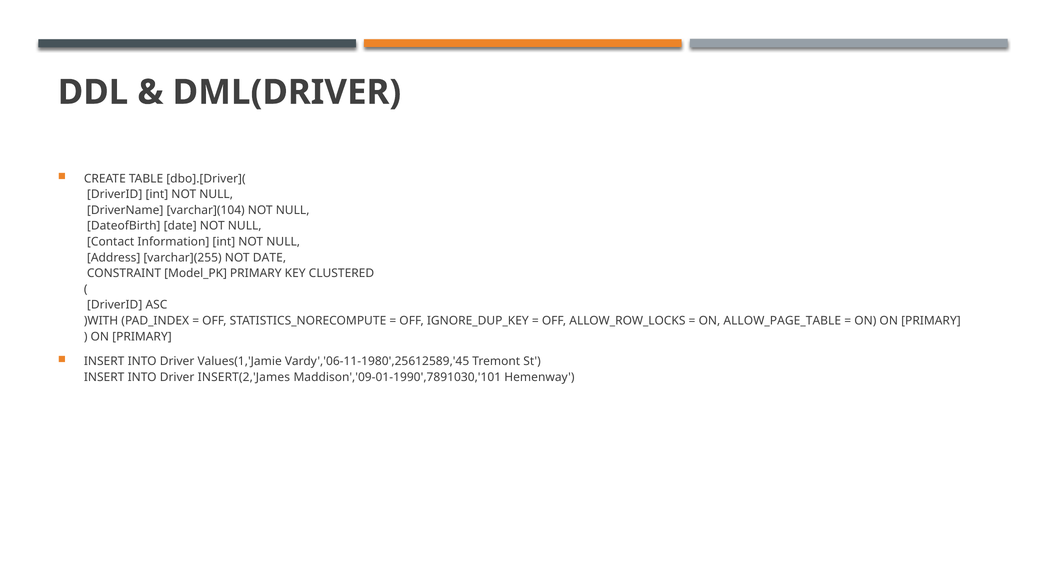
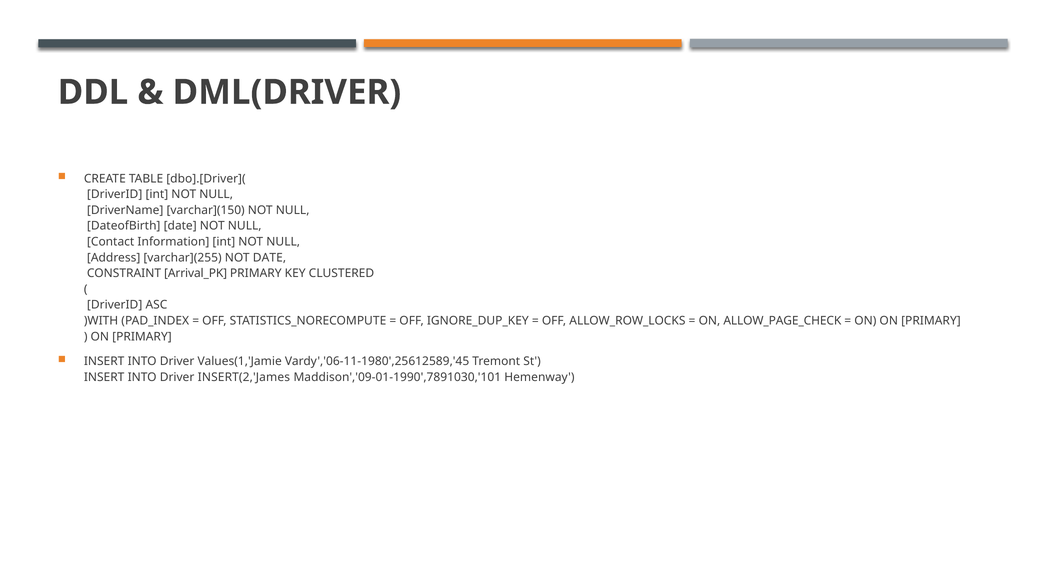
varchar](104: varchar](104 -> varchar](150
Model_PK: Model_PK -> Arrival_PK
ALLOW_PAGE_TABLE: ALLOW_PAGE_TABLE -> ALLOW_PAGE_CHECK
